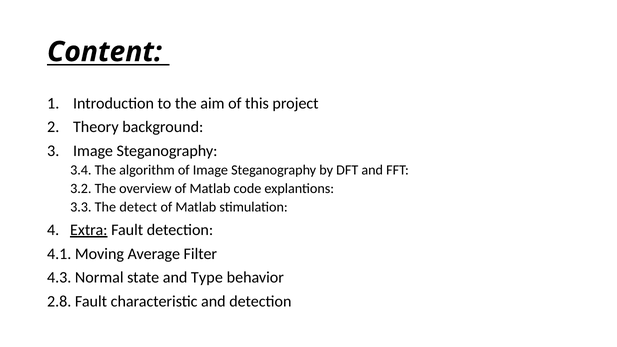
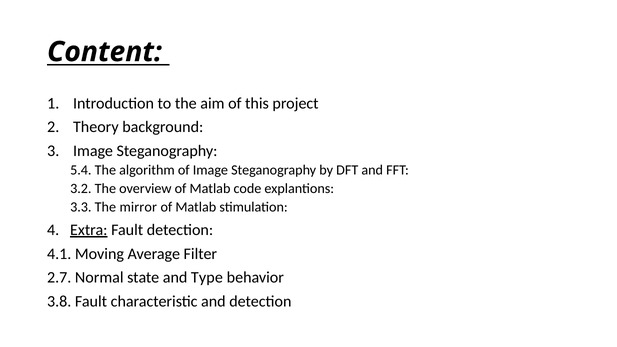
3.4: 3.4 -> 5.4
detect: detect -> mirror
4.3: 4.3 -> 2.7
2.8: 2.8 -> 3.8
